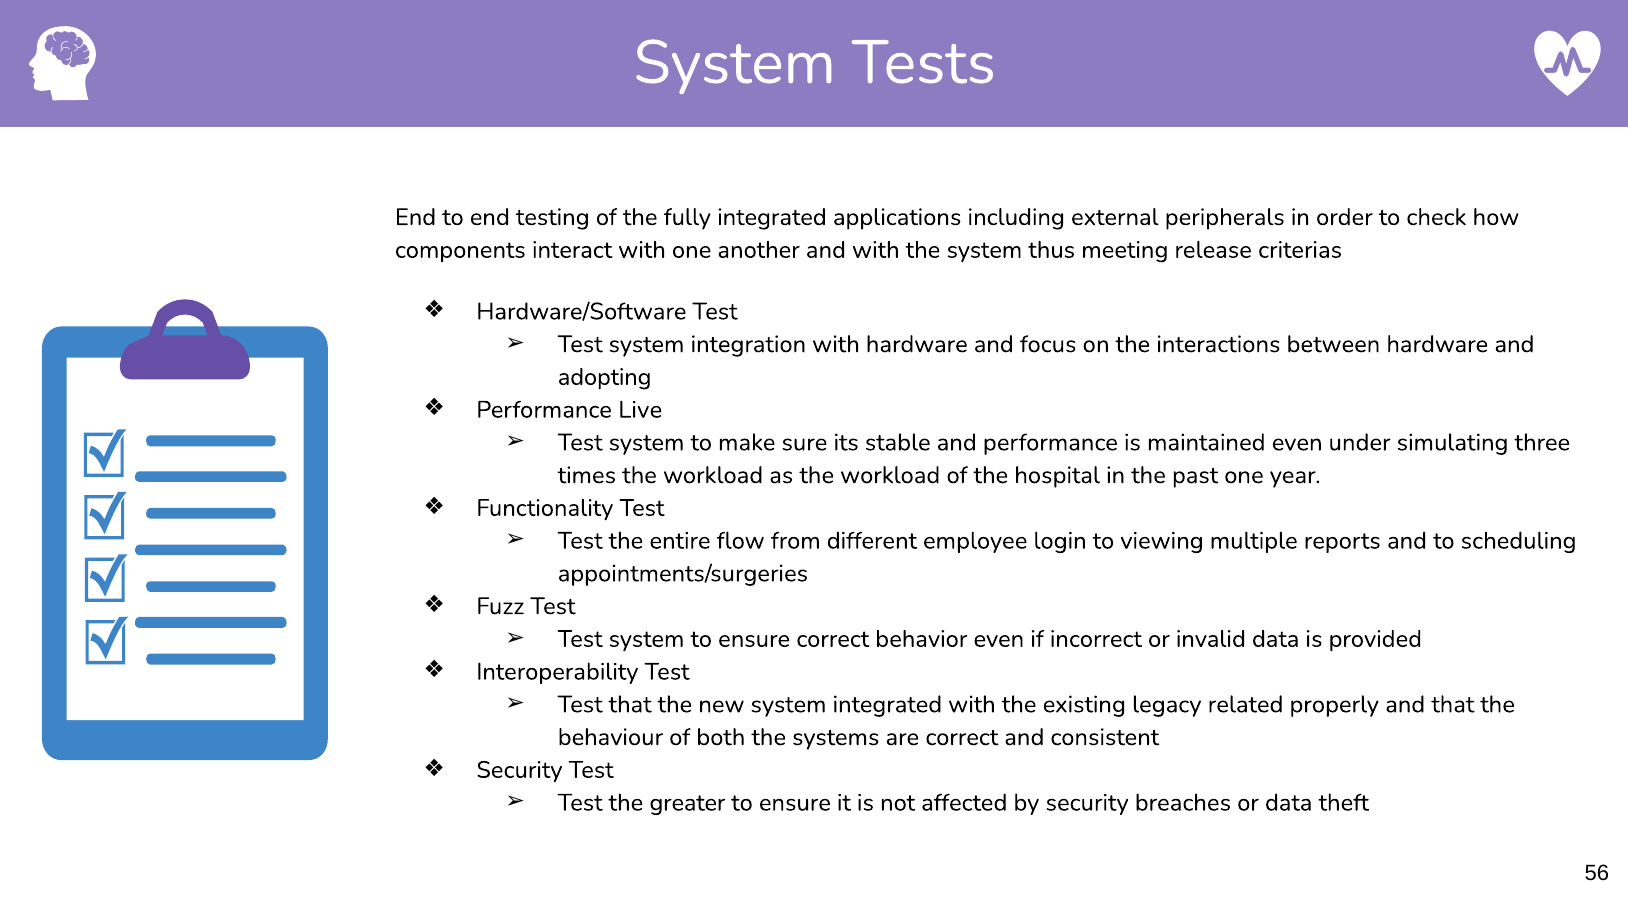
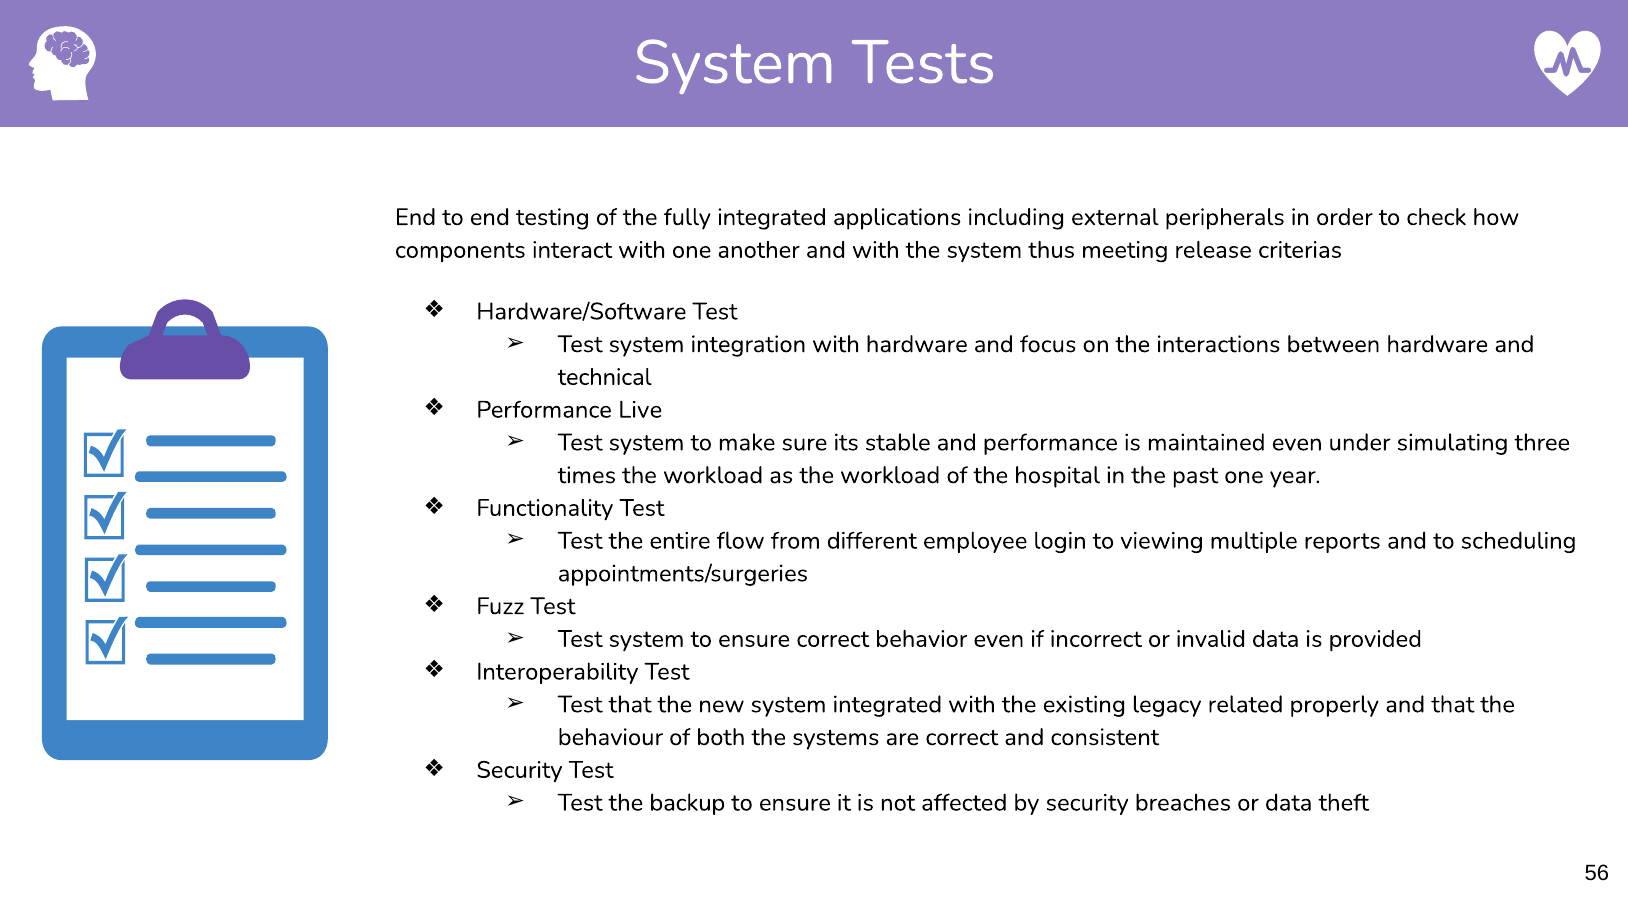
adopting: adopting -> technical
greater: greater -> backup
